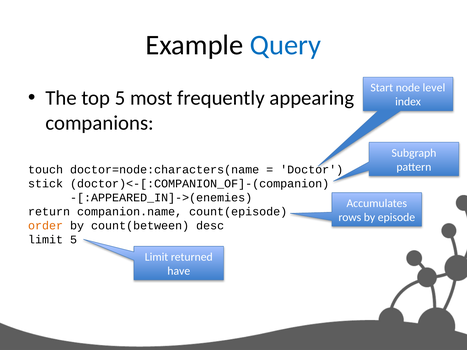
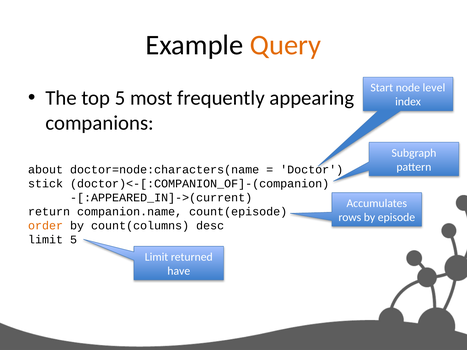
Query colour: blue -> orange
touch: touch -> about
-[:APPEARED_IN]->(enemies: -[:APPEARED_IN]->(enemies -> -[:APPEARED_IN]->(current
count(between: count(between -> count(columns
